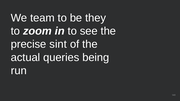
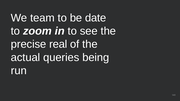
they: they -> date
sint: sint -> real
